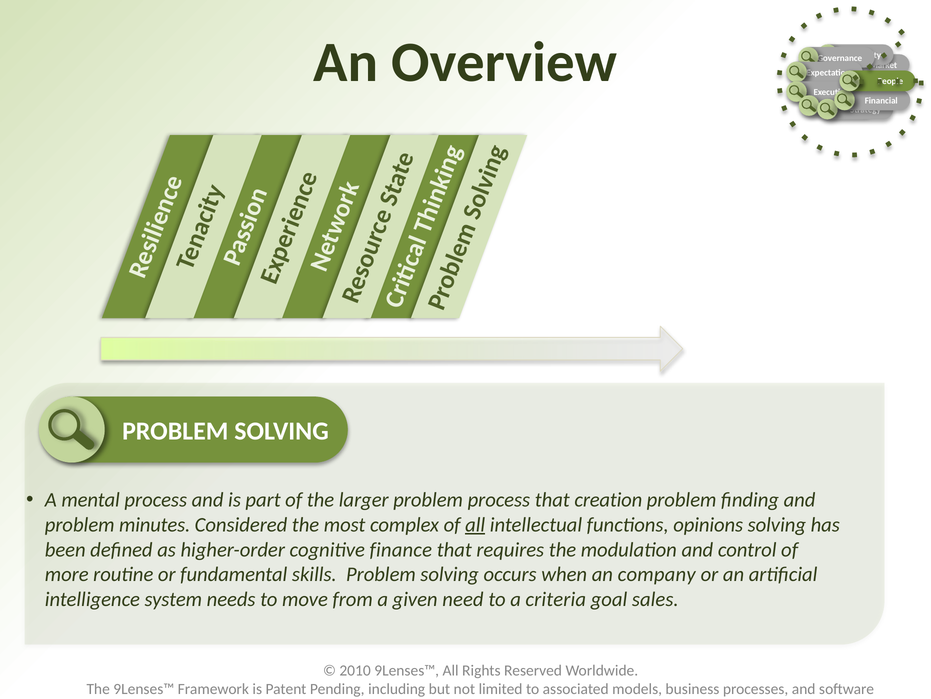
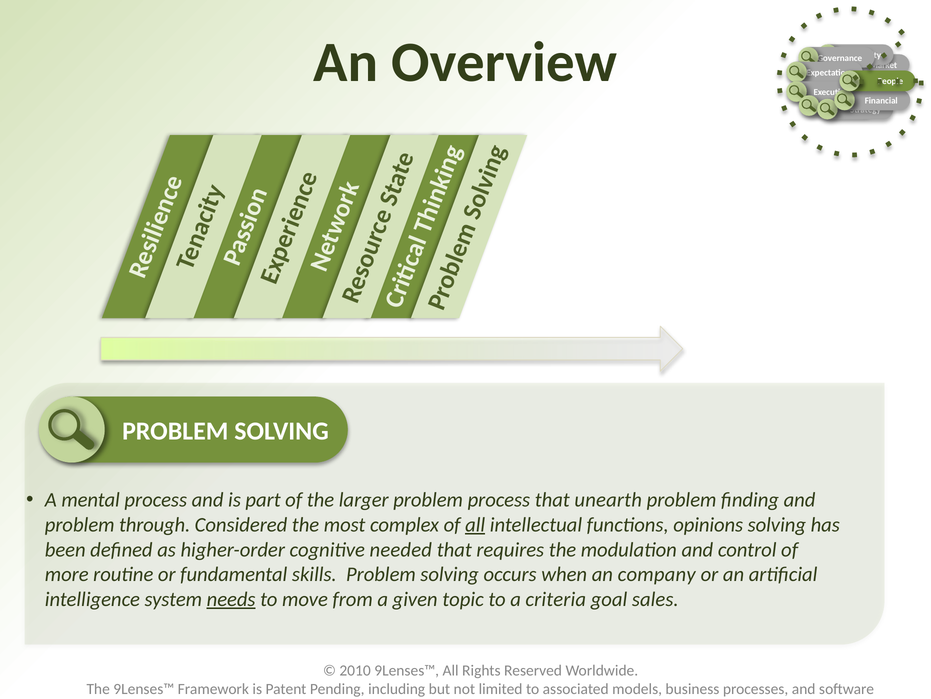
creation: creation -> unearth
minutes: minutes -> through
finance: finance -> needed
needs underline: none -> present
need: need -> topic
